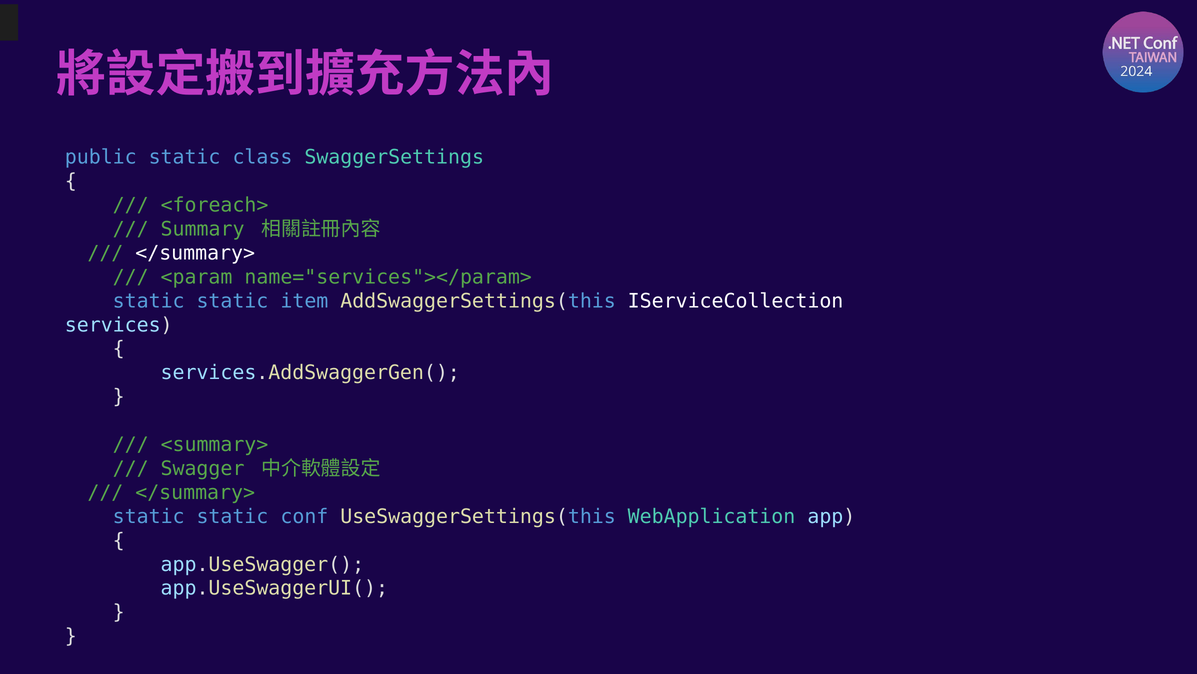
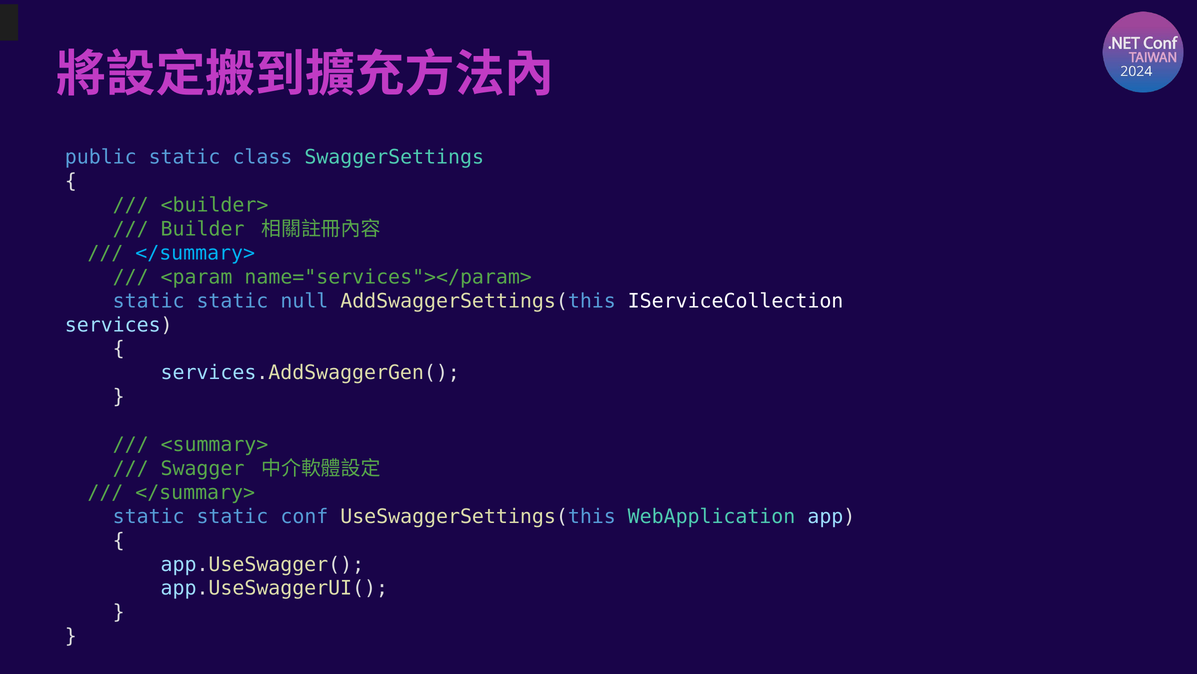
<foreach>: <foreach> -> <builder>
Summary: Summary -> Builder
</summary> at (195, 253) colour: white -> light blue
item: item -> null
